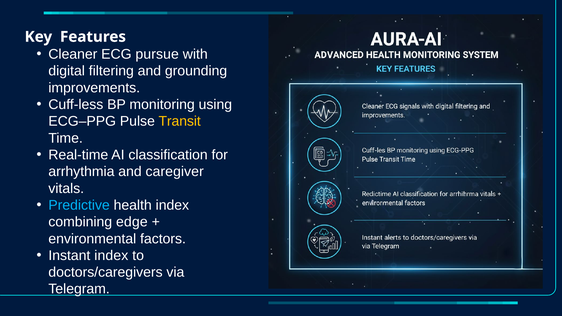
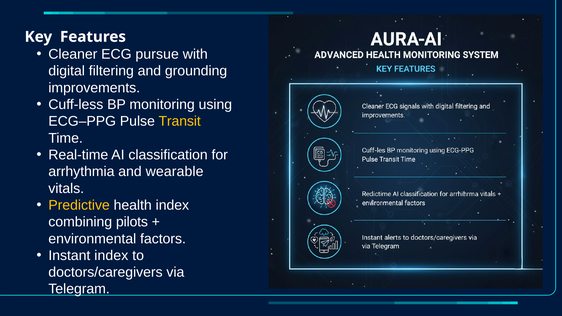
caregiver: caregiver -> wearable
Predictive colour: light blue -> yellow
edge: edge -> pilots
